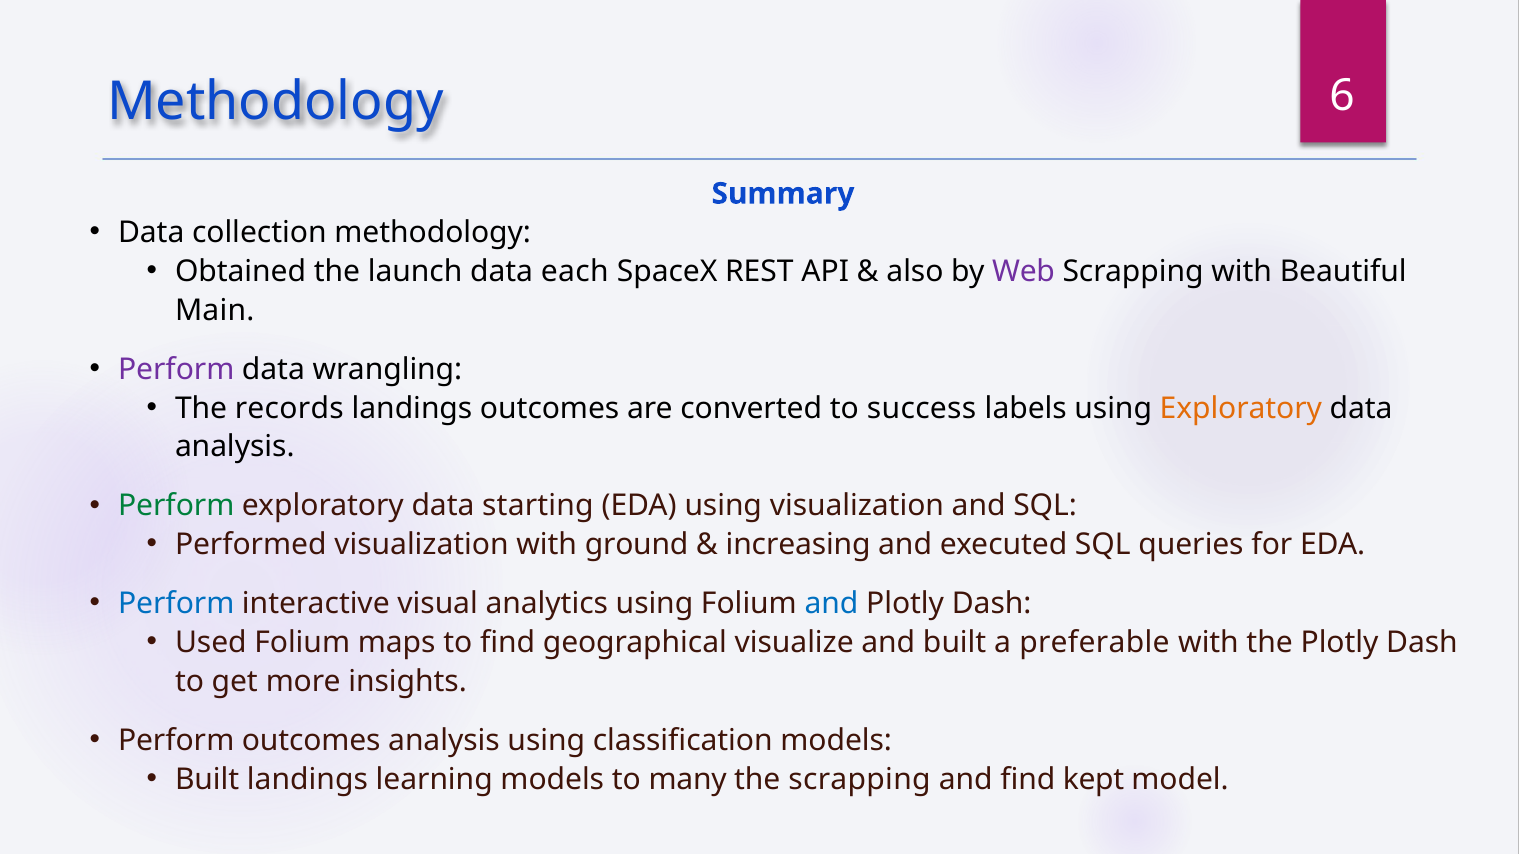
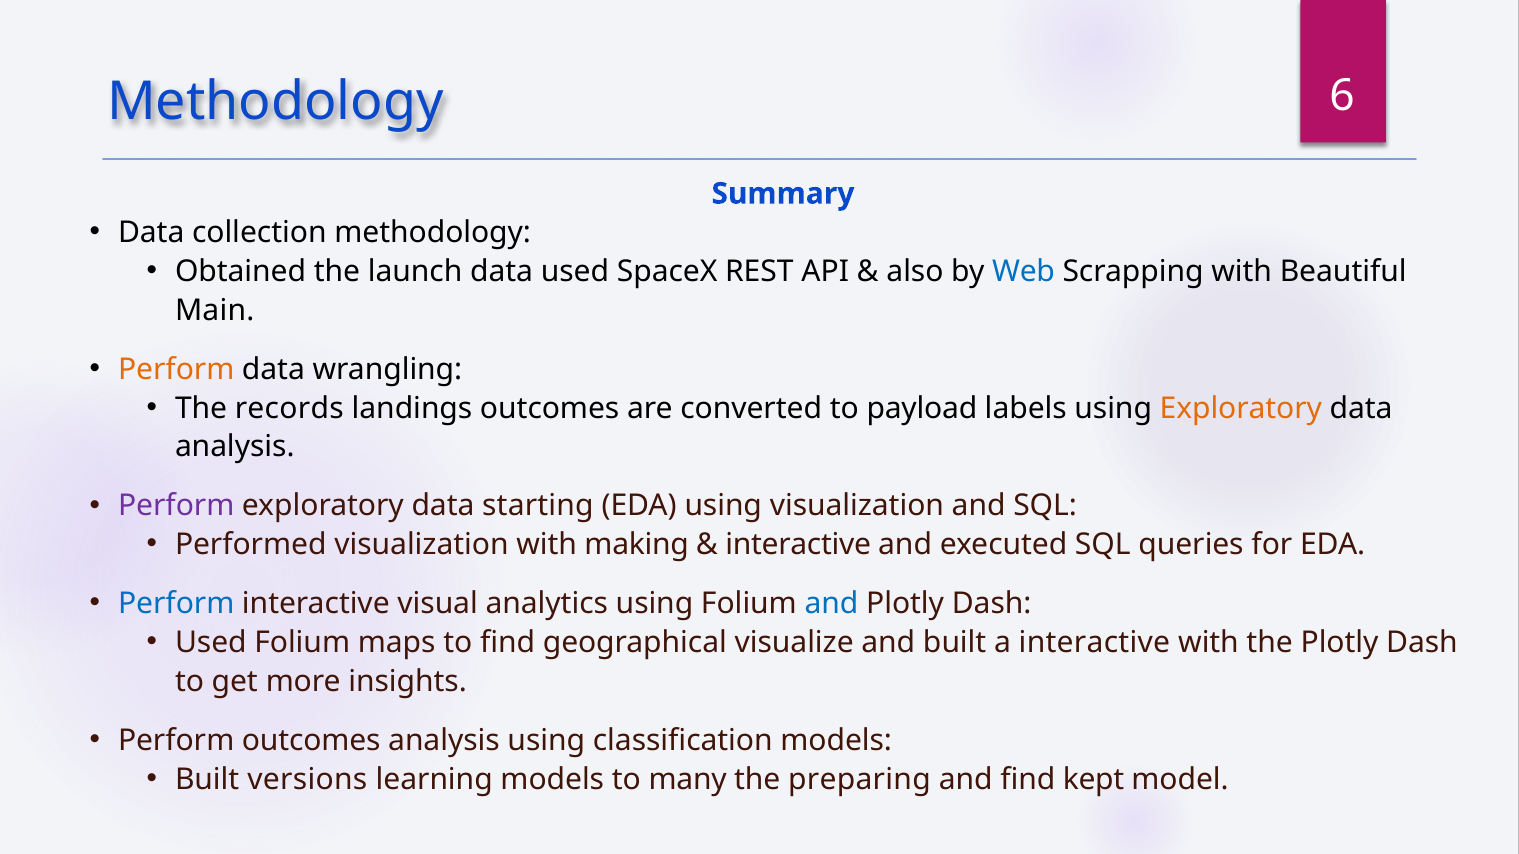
data each: each -> used
Web colour: purple -> blue
Perform at (176, 369) colour: purple -> orange
success: success -> payload
Perform at (176, 506) colour: green -> purple
ground: ground -> making
increasing at (798, 545): increasing -> interactive
a preferable: preferable -> interactive
Built landings: landings -> versions
the scrapping: scrapping -> preparing
